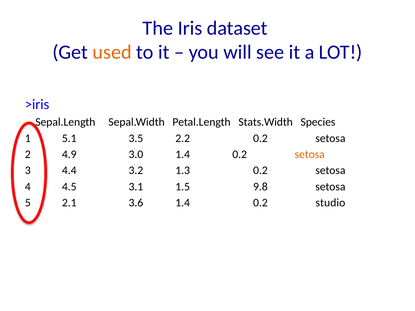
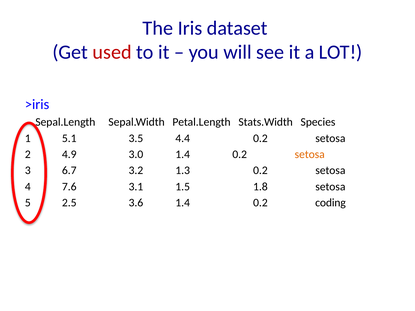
used colour: orange -> red
2.2: 2.2 -> 4.4
4.4: 4.4 -> 6.7
4.5: 4.5 -> 7.6
9.8: 9.8 -> 1.8
2.1: 2.1 -> 2.5
studio: studio -> coding
